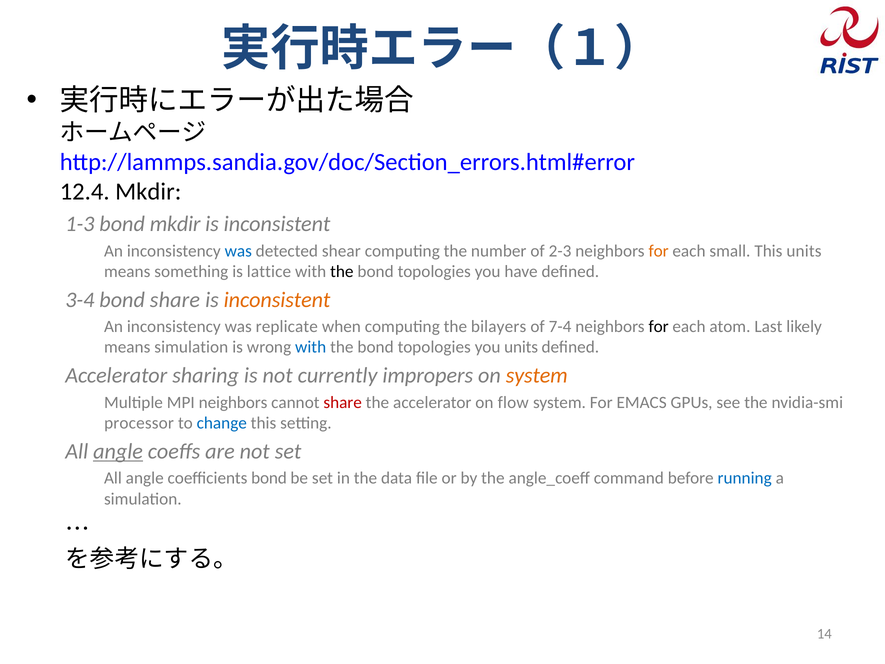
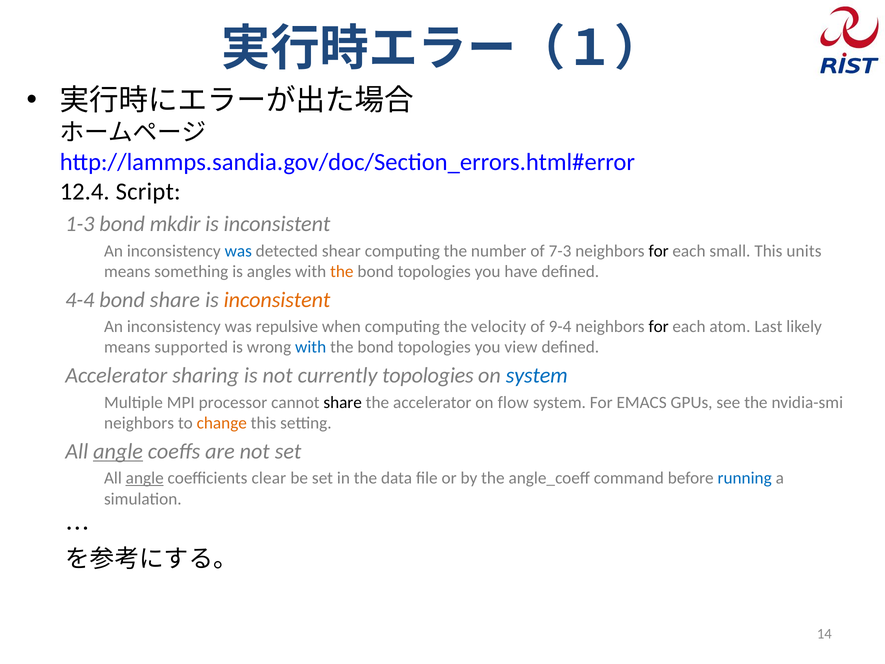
12.4 Mkdir: Mkdir -> Script
2-3: 2-3 -> 7-3
for at (659, 251) colour: orange -> black
lattice: lattice -> angles
the at (342, 271) colour: black -> orange
3-4: 3-4 -> 4-4
replicate: replicate -> repulsive
bilayers: bilayers -> velocity
7-4: 7-4 -> 9-4
means simulation: simulation -> supported
you units: units -> view
currently impropers: impropers -> topologies
system at (537, 376) colour: orange -> blue
MPI neighbors: neighbors -> processor
share at (343, 402) colour: red -> black
processor at (139, 423): processor -> neighbors
change colour: blue -> orange
angle at (145, 478) underline: none -> present
coefficients bond: bond -> clear
